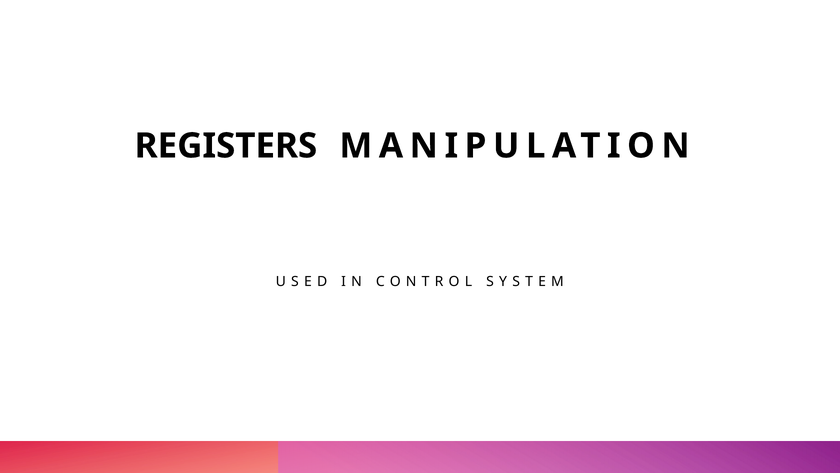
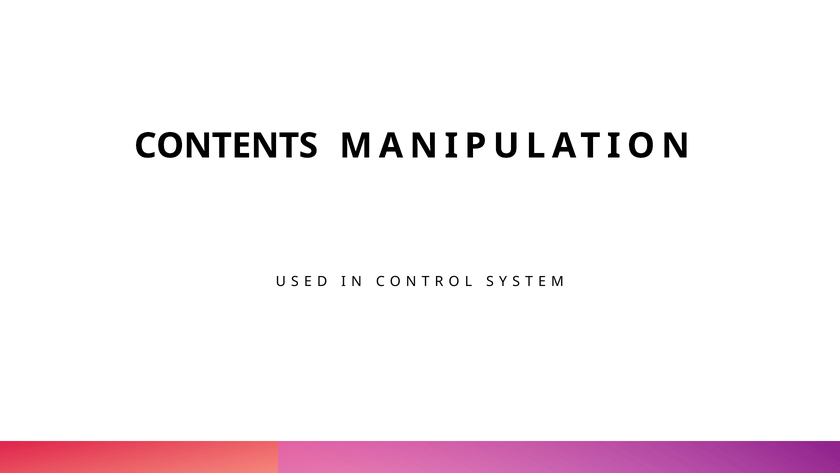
REGISTERS: REGISTERS -> CONTENTS
